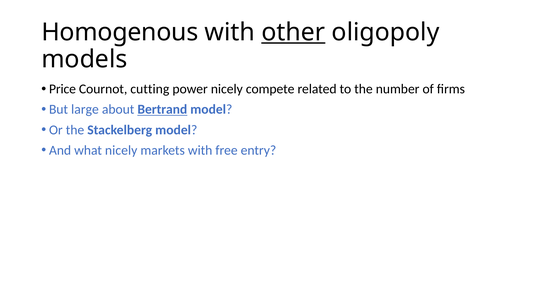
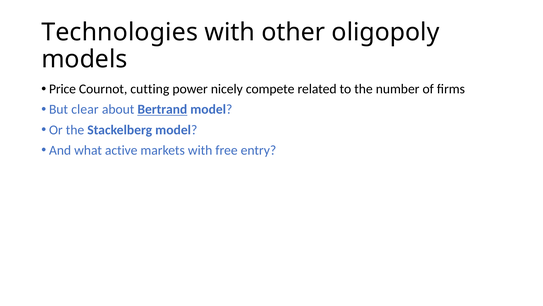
Homogenous: Homogenous -> Technologies
other underline: present -> none
large: large -> clear
what nicely: nicely -> active
